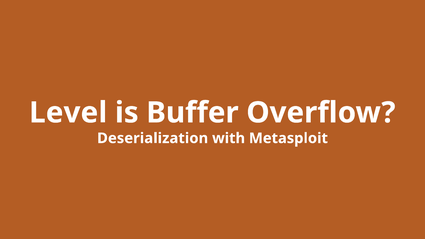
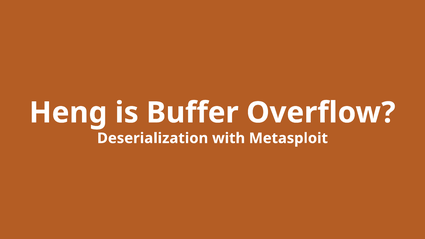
Level: Level -> Heng
